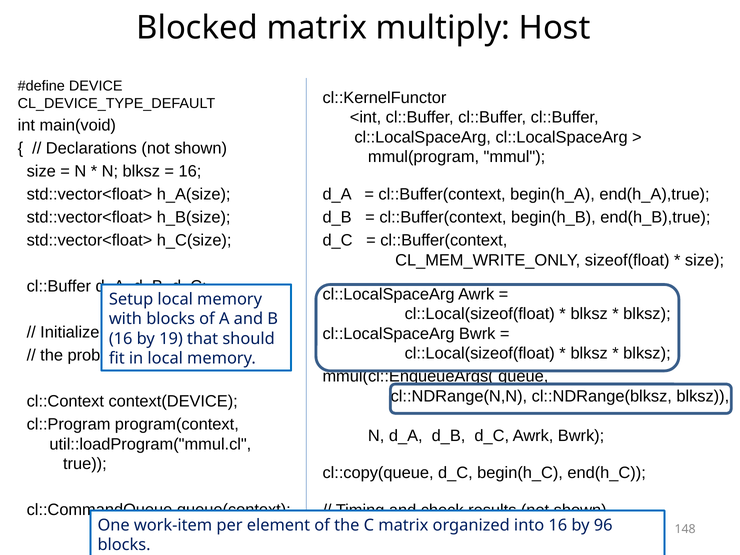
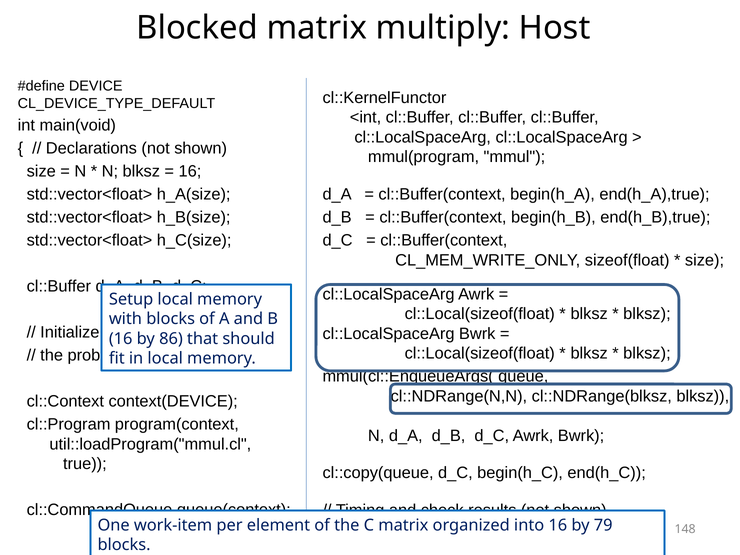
19: 19 -> 86
96: 96 -> 79
